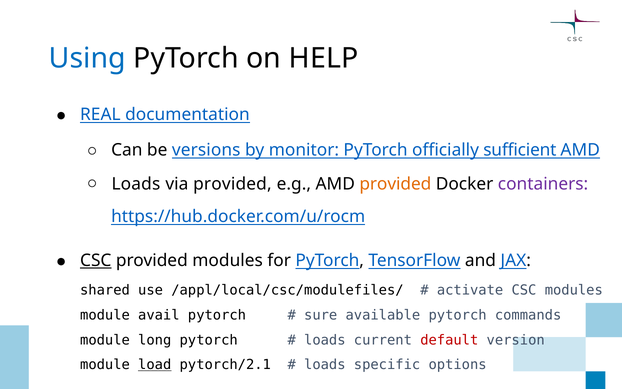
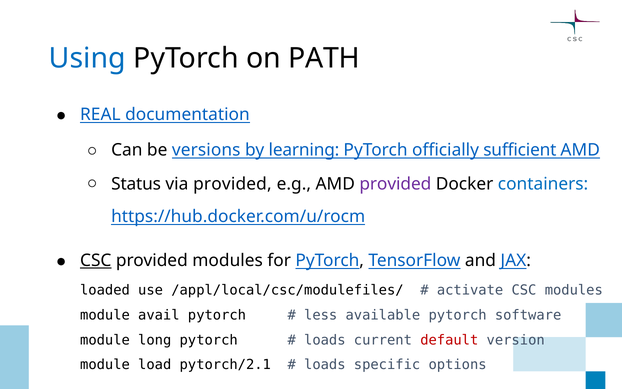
HELP: HELP -> PATH
monitor: monitor -> learning
Loads at (136, 184): Loads -> Status
provided at (395, 184) colour: orange -> purple
containers colour: purple -> blue
shared: shared -> loaded
sure: sure -> less
commands: commands -> software
load underline: present -> none
